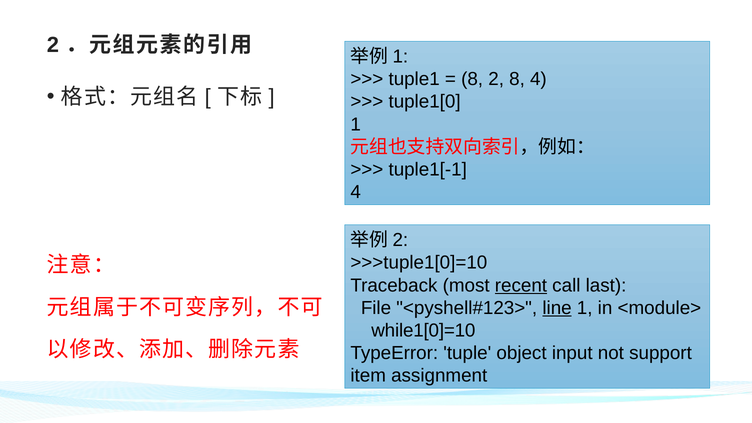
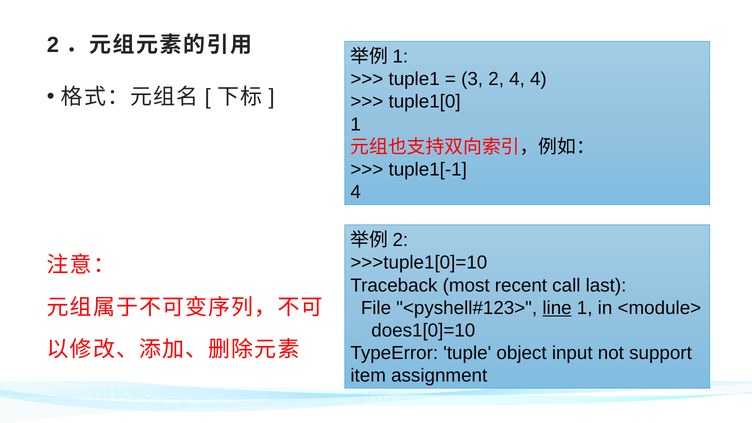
8 at (472, 79): 8 -> 3
2 8: 8 -> 4
recent underline: present -> none
while1[0]=10: while1[0]=10 -> does1[0]=10
